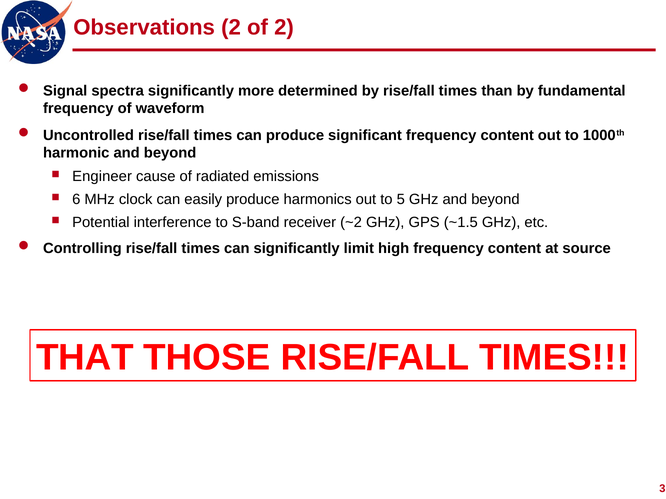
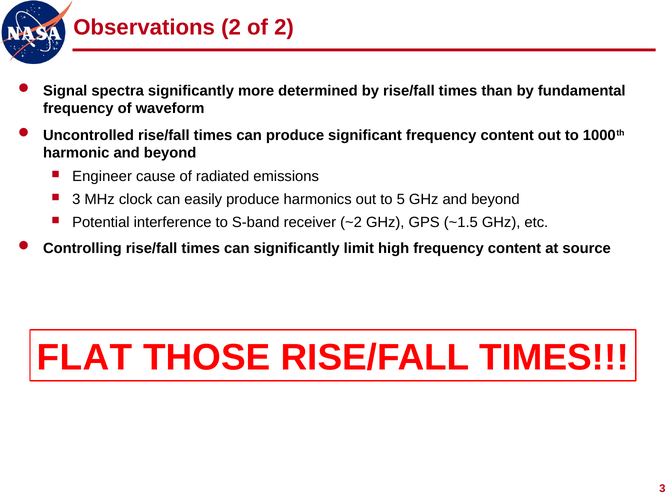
6: 6 -> 3
THAT: THAT -> FLAT
